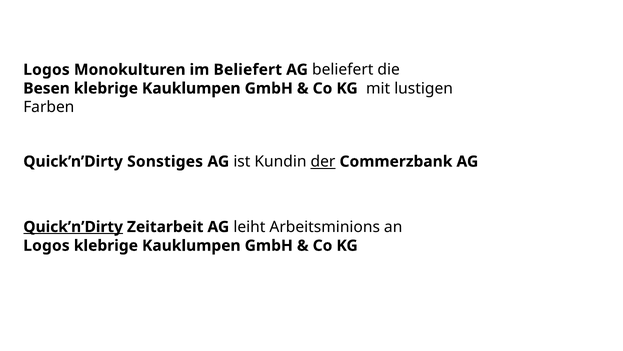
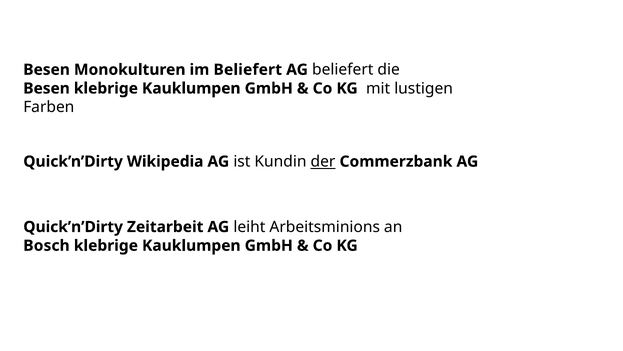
Logos at (46, 70): Logos -> Besen
Sonstiges: Sonstiges -> Wikipedia
Quick’n’Dirty at (73, 227) underline: present -> none
Logos at (46, 245): Logos -> Bosch
